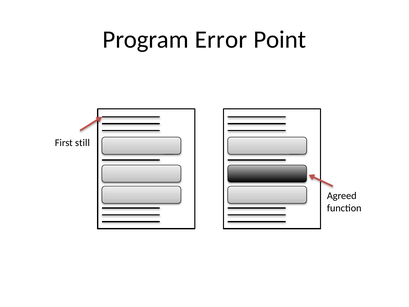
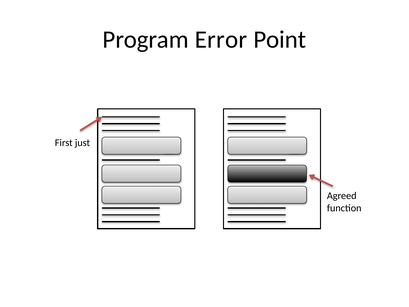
still: still -> just
